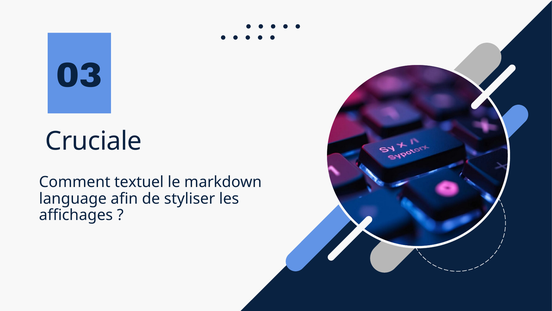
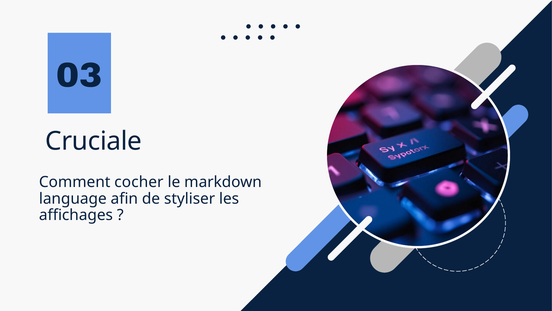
textuel: textuel -> cocher
